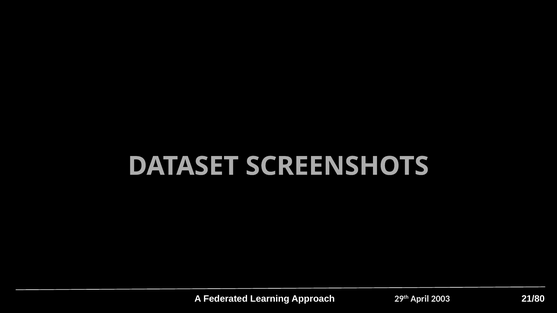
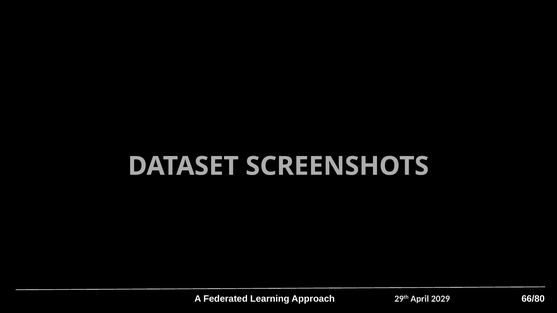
21/80: 21/80 -> 66/80
2003: 2003 -> 2029
